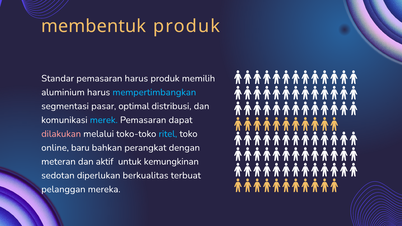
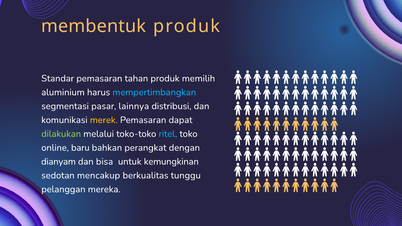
pemasaran harus: harus -> tahan
optimal: optimal -> lainnya
merek colour: light blue -> yellow
dilakukan colour: pink -> light green
meteran: meteran -> dianyam
aktif: aktif -> bisa
diperlukan: diperlukan -> mencakup
terbuat: terbuat -> tunggu
